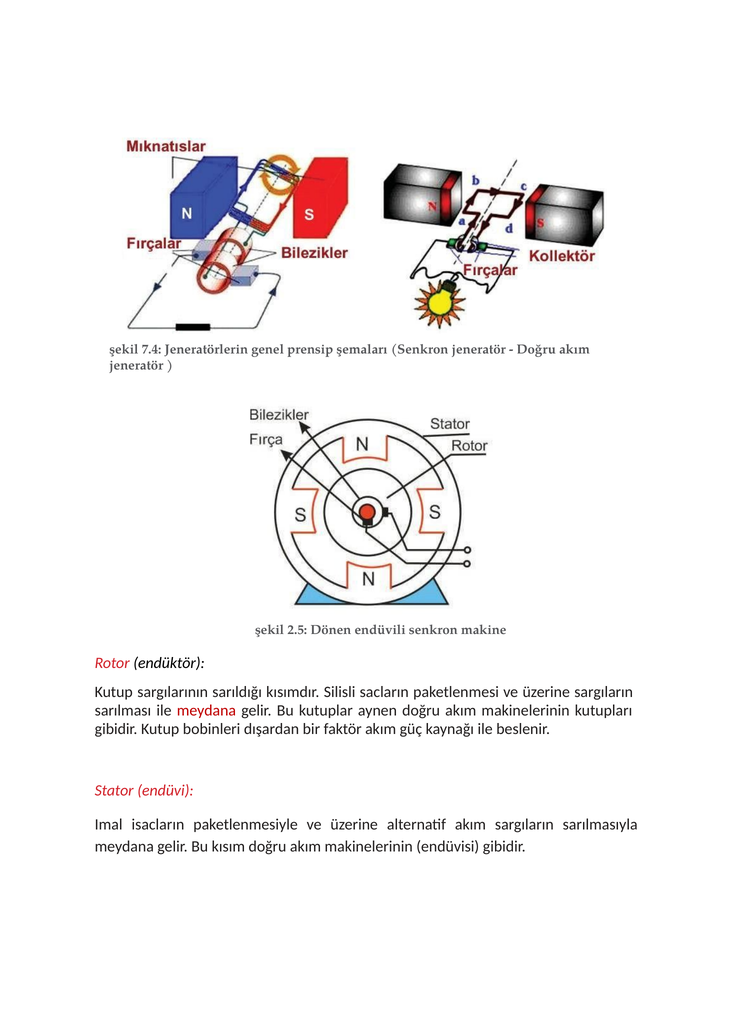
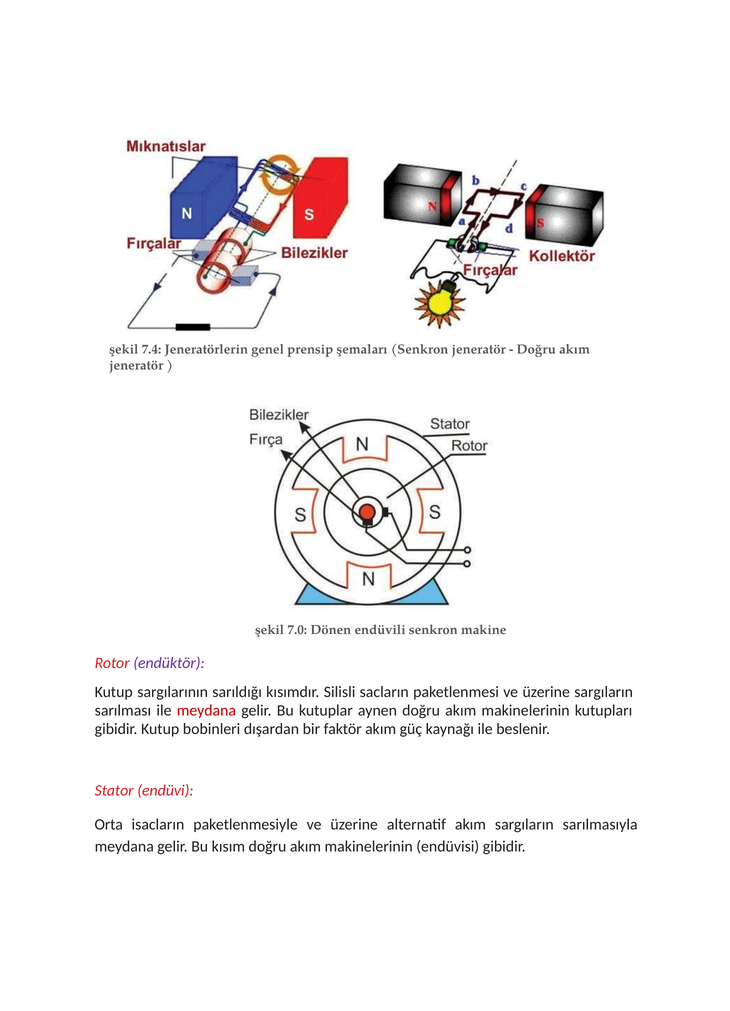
2.5: 2.5 -> 7.0
endüktör colour: black -> purple
Imal: Imal -> Orta
